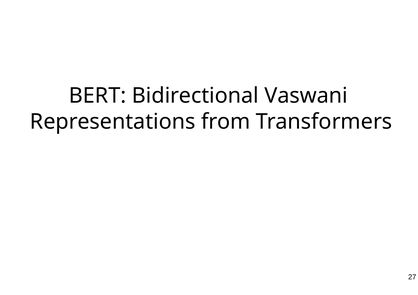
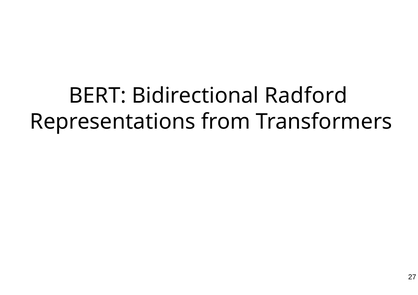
Vaswani: Vaswani -> Radford
